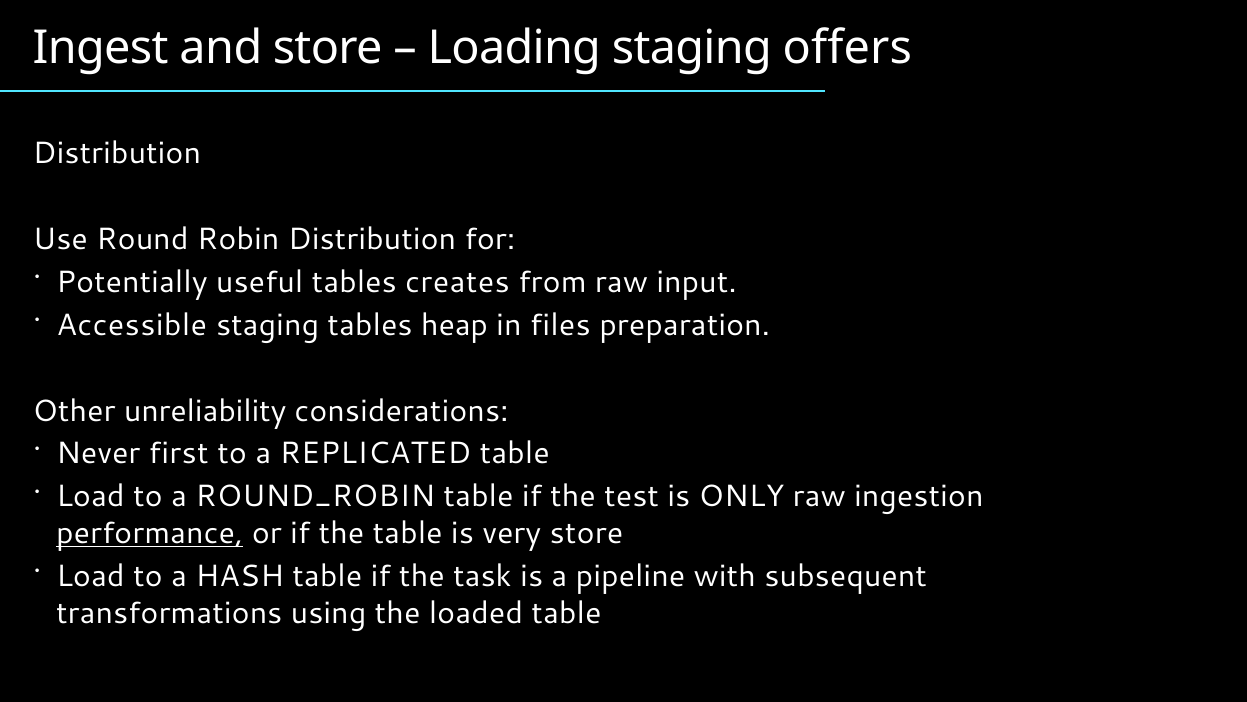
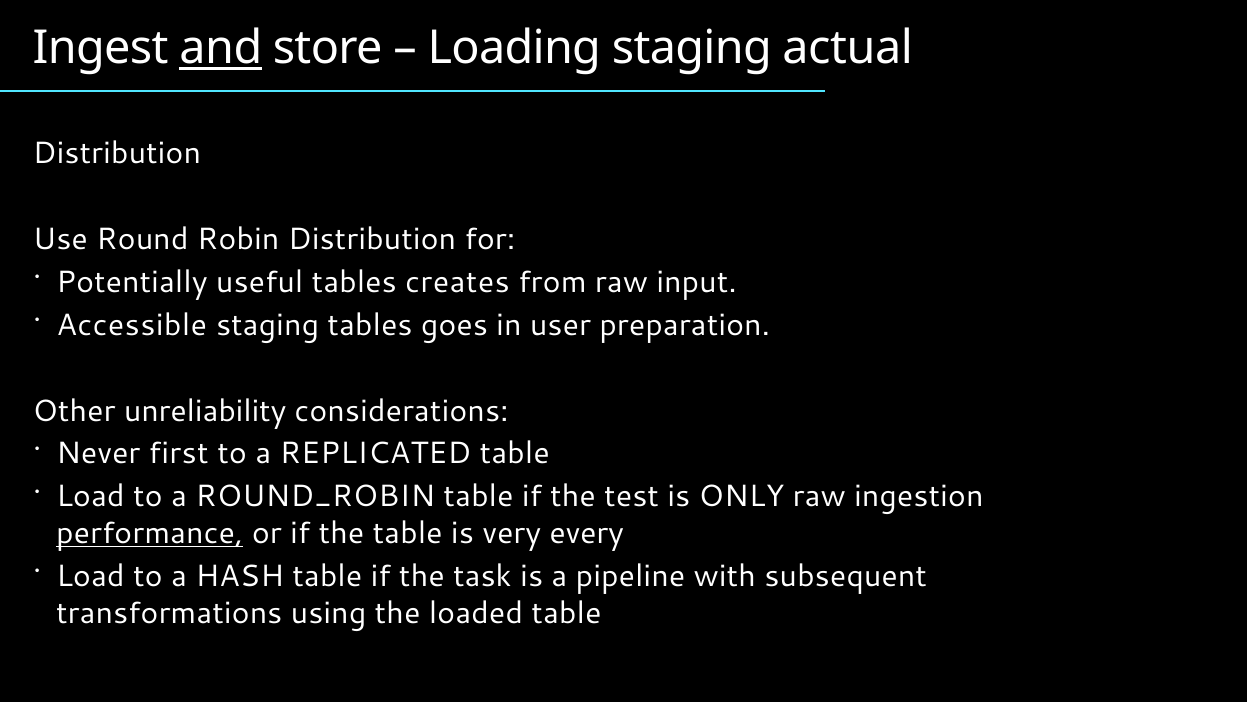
and underline: none -> present
offers: offers -> actual
heap: heap -> goes
files: files -> user
very store: store -> every
